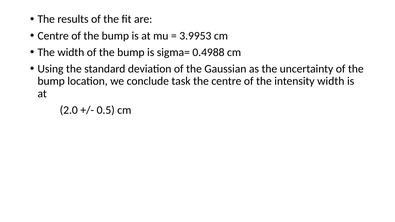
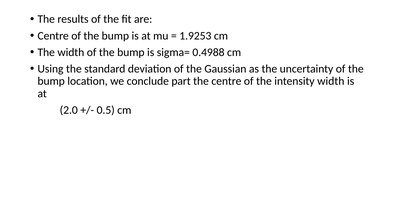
3.9953: 3.9953 -> 1.9253
task: task -> part
